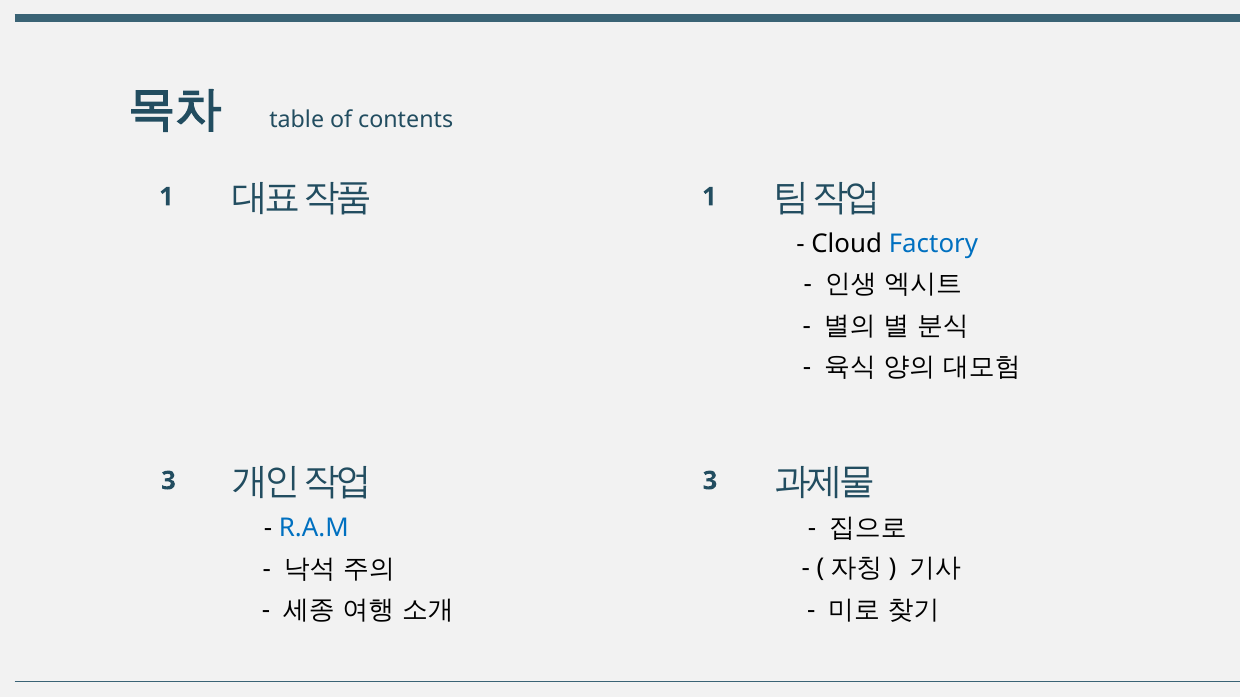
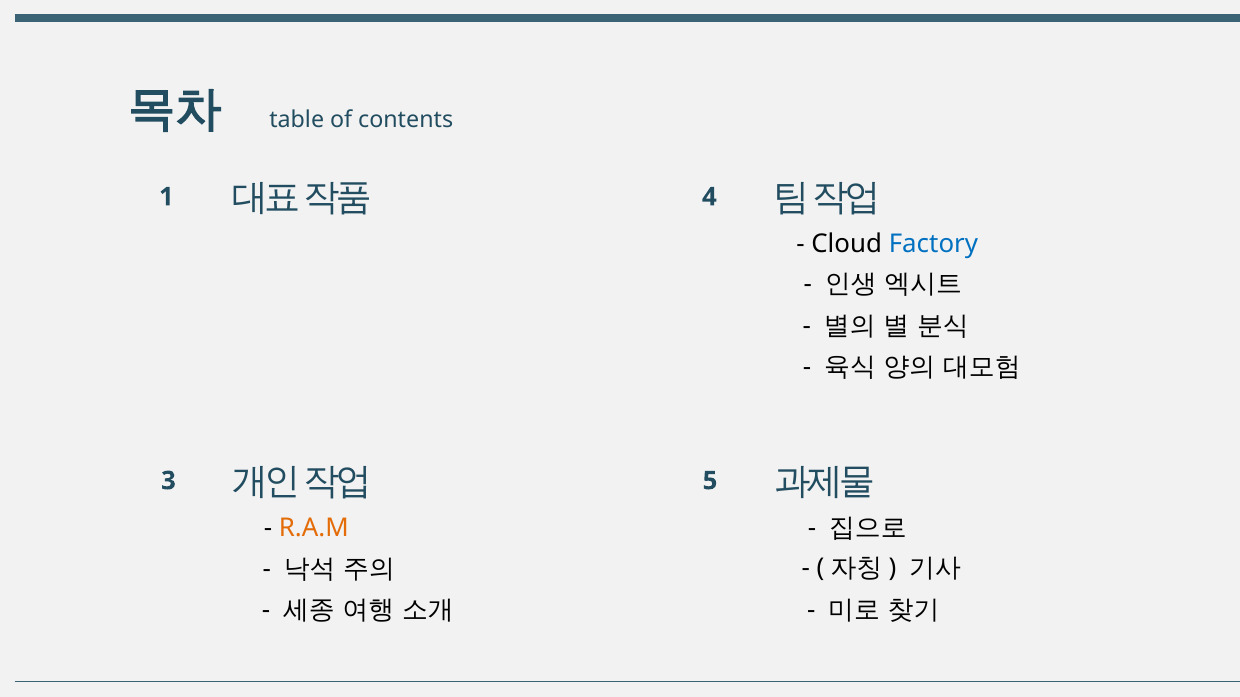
1 at (709, 197): 1 -> 4
3 at (710, 481): 3 -> 5
R.A.M colour: blue -> orange
